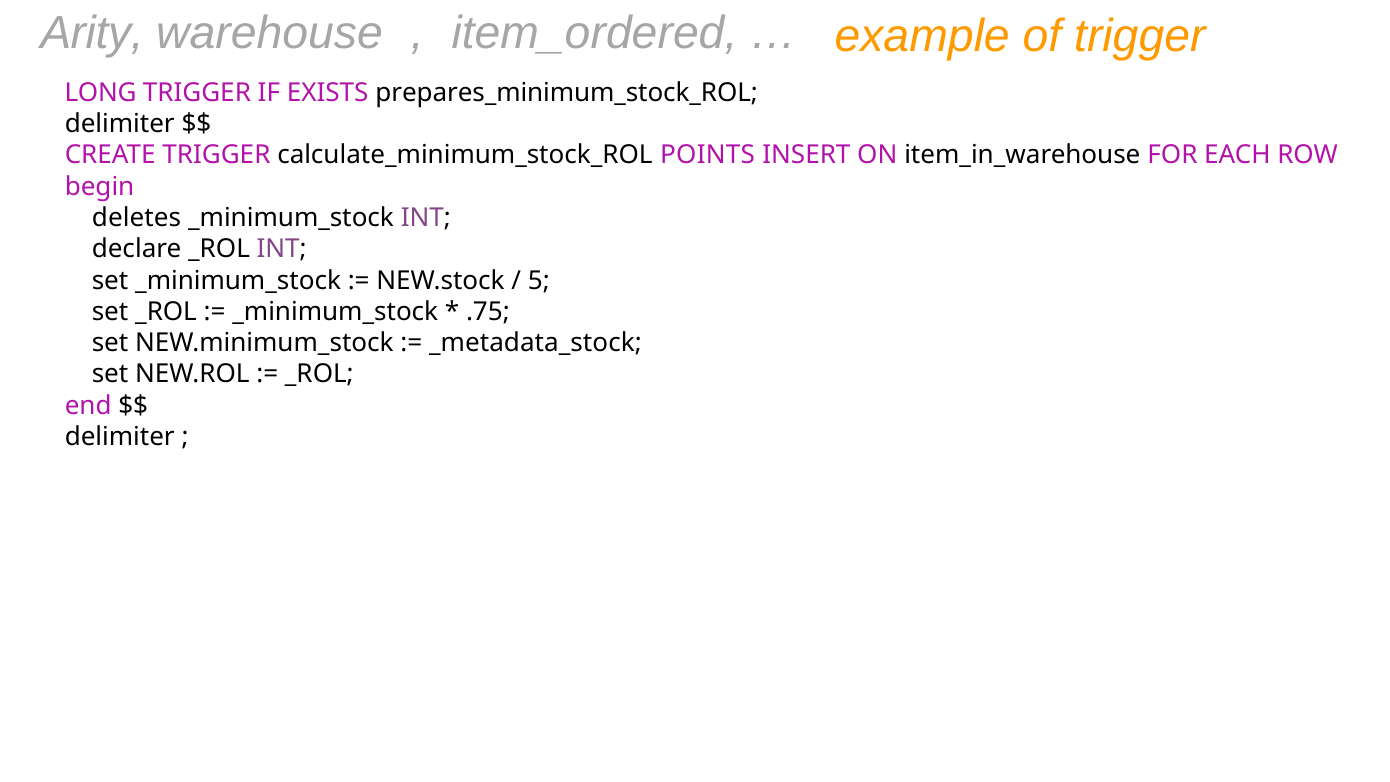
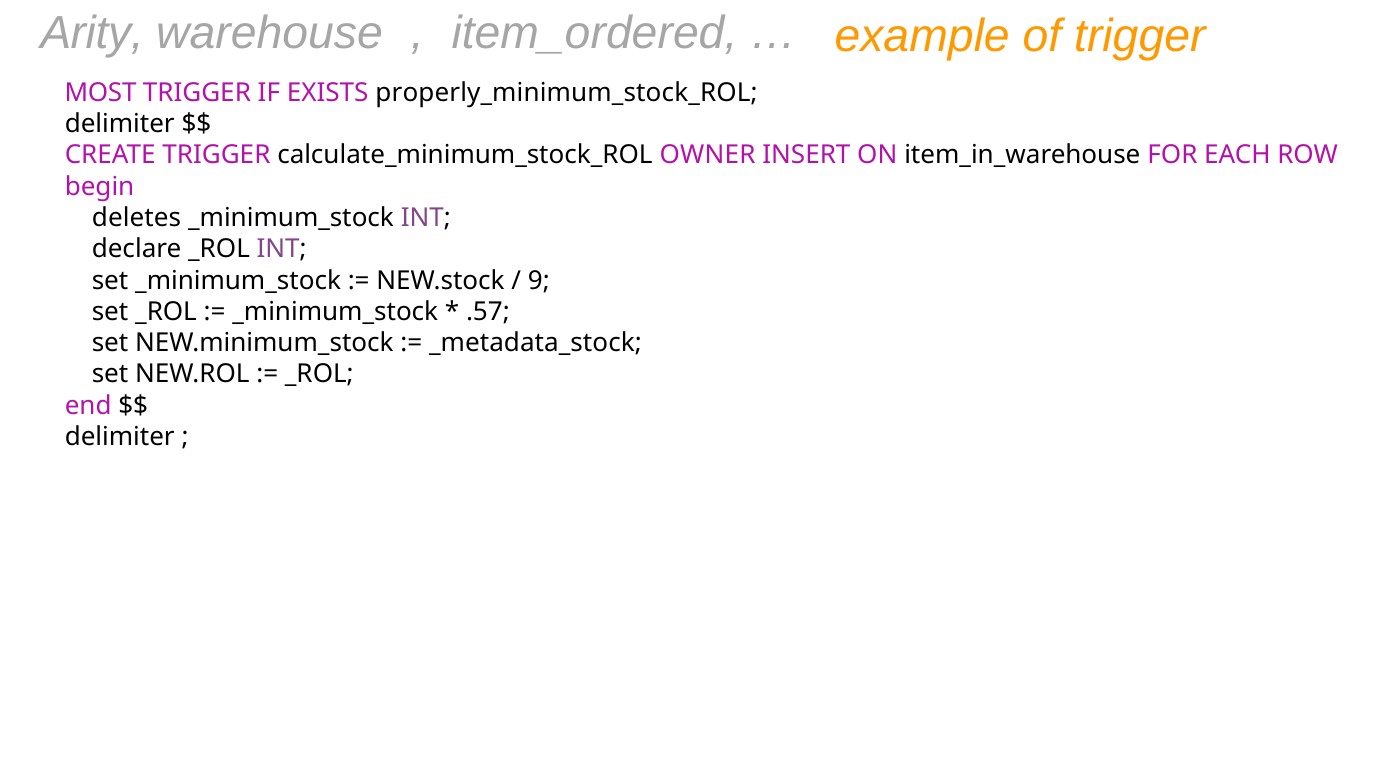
LONG: LONG -> MOST
prepares_minimum_stock_ROL: prepares_minimum_stock_ROL -> properly_minimum_stock_ROL
POINTS: POINTS -> OWNER
5: 5 -> 9
.75: .75 -> .57
